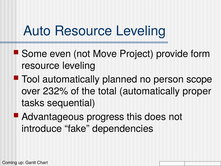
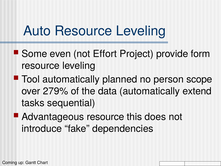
Move: Move -> Effort
232%: 232% -> 279%
total: total -> data
proper: proper -> extend
Advantageous progress: progress -> resource
